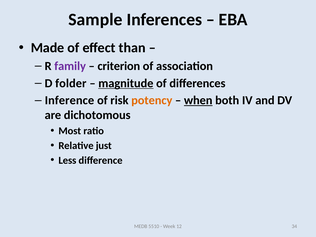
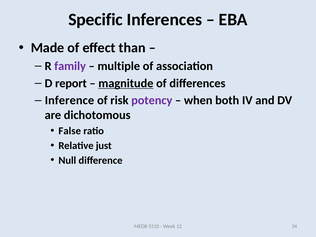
Sample: Sample -> Specific
criterion: criterion -> multiple
folder: folder -> report
potency colour: orange -> purple
when underline: present -> none
Most: Most -> False
Less: Less -> Null
